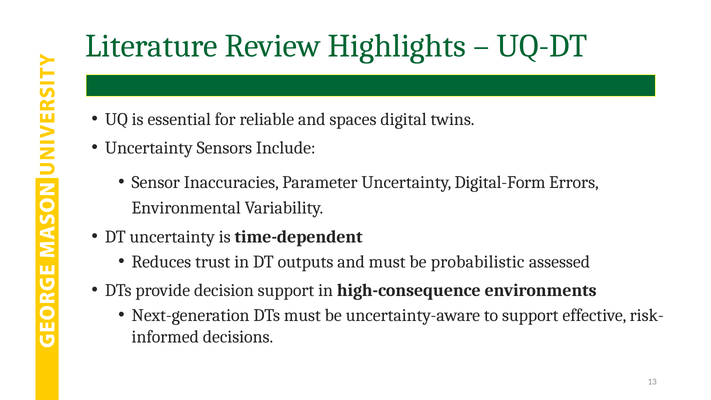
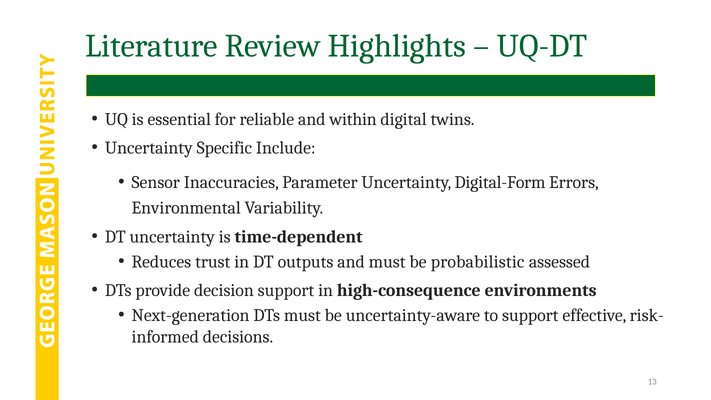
spaces: spaces -> within
Sensors: Sensors -> Specific
